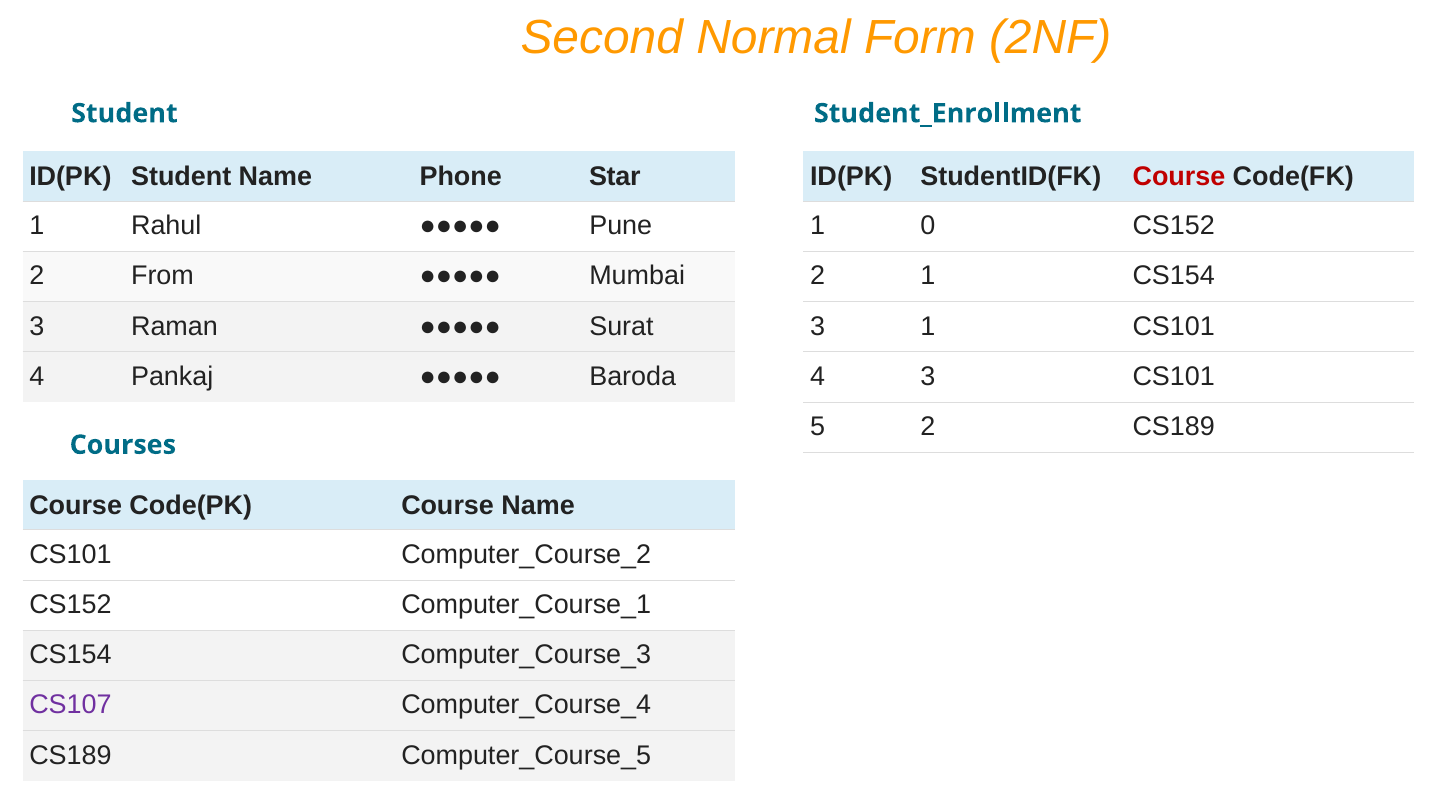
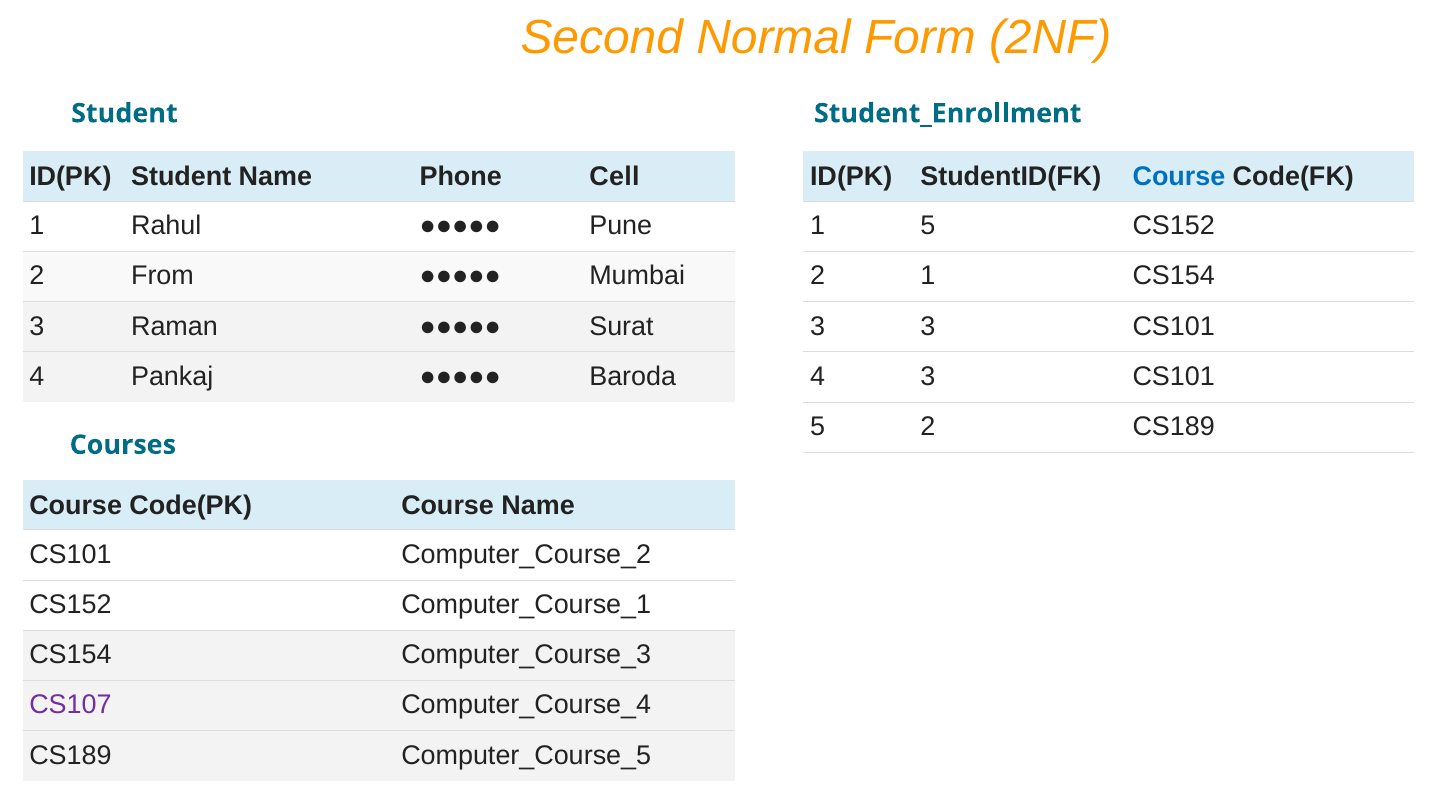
Star: Star -> Cell
Course at (1179, 177) colour: red -> blue
1 0: 0 -> 5
3 1: 1 -> 3
